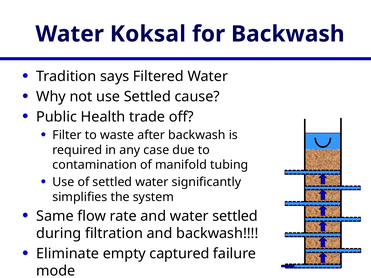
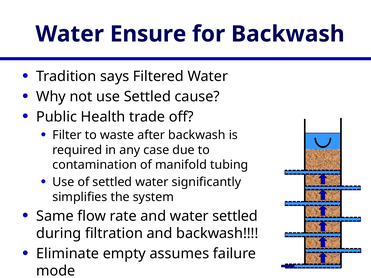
Koksal: Koksal -> Ensure
captured: captured -> assumes
